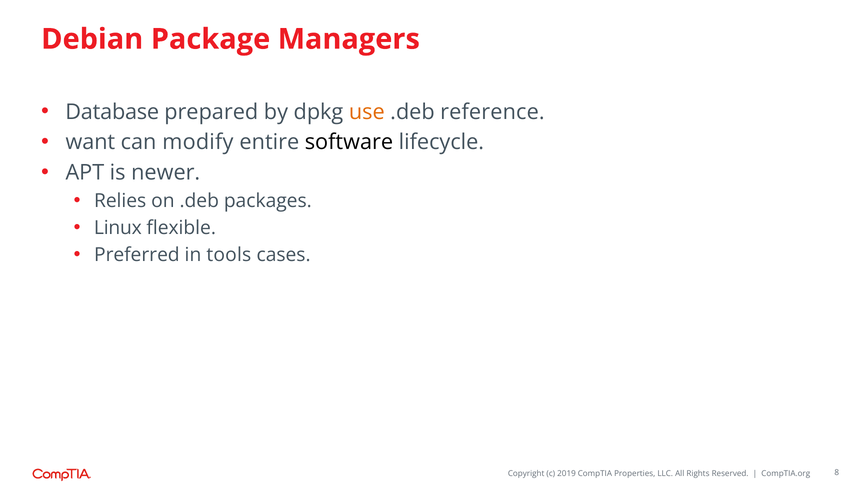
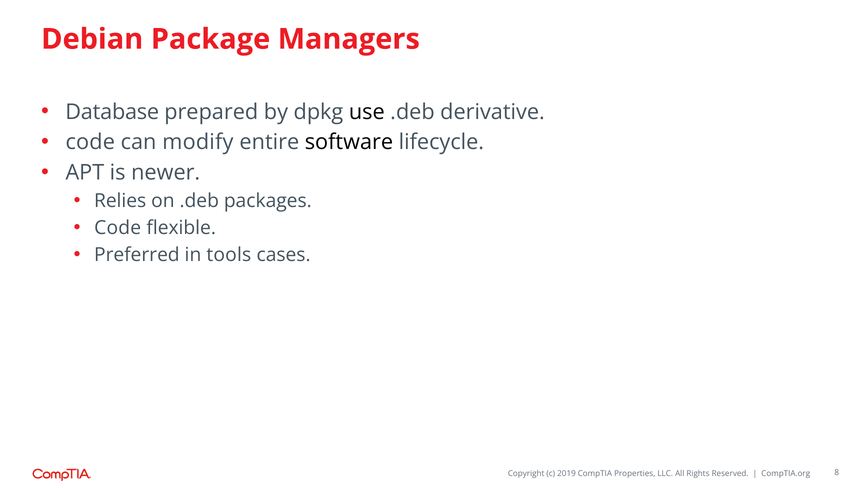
use colour: orange -> black
reference: reference -> derivative
want at (90, 142): want -> code
Linux at (118, 228): Linux -> Code
